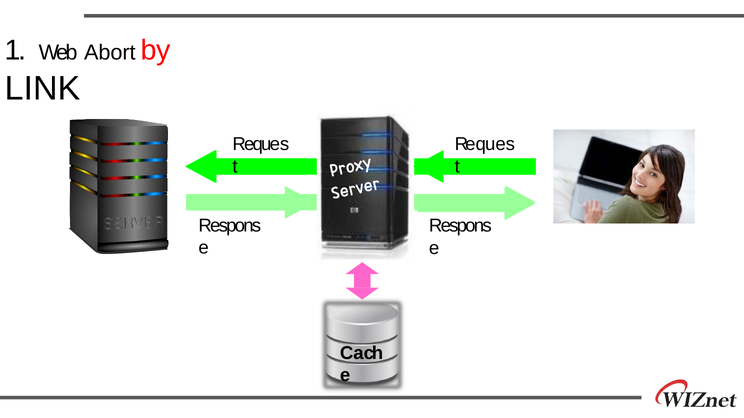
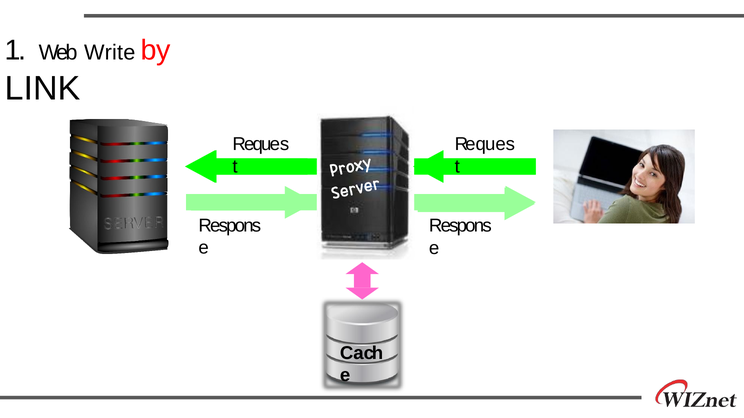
Abort: Abort -> Write
